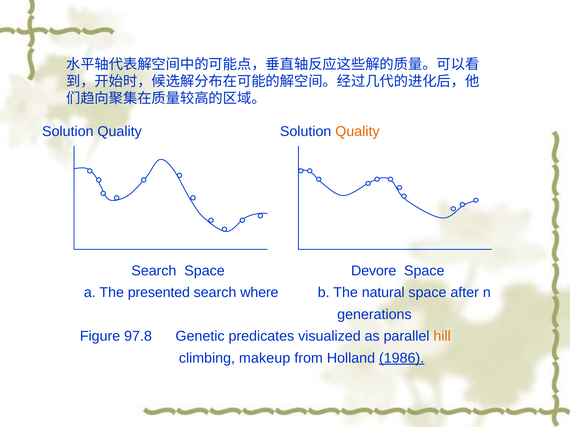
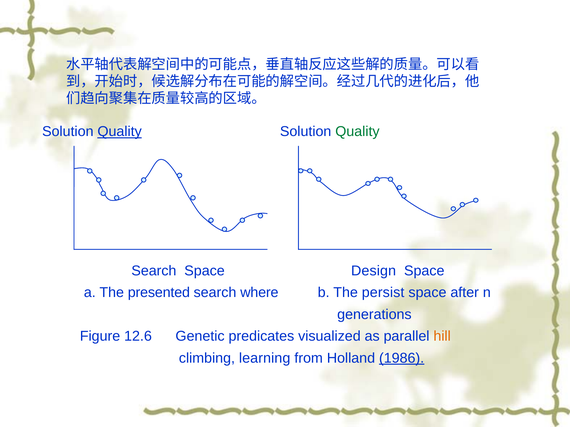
Quality at (120, 132) underline: none -> present
Quality at (357, 132) colour: orange -> green
Devore: Devore -> Design
natural: natural -> persist
97.8: 97.8 -> 12.6
makeup: makeup -> learning
